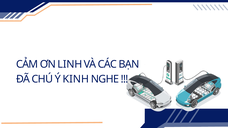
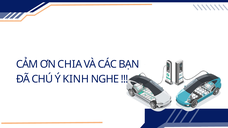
LINH: LINH -> CHIA
